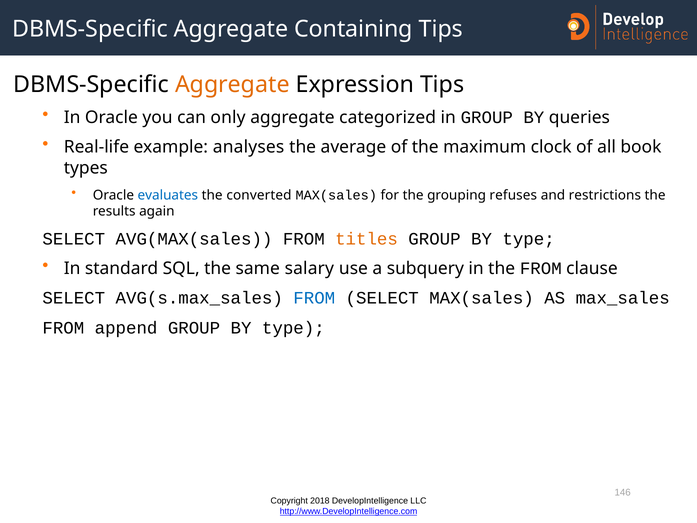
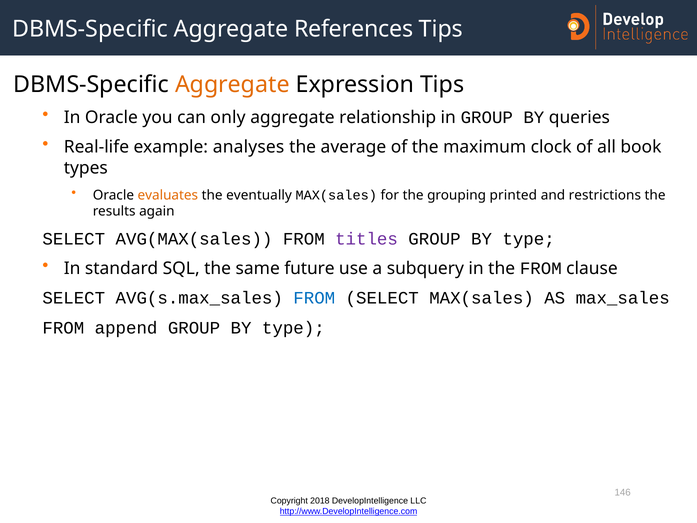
Containing: Containing -> References
categorized: categorized -> relationship
evaluates colour: blue -> orange
converted: converted -> eventually
refuses: refuses -> printed
titles colour: orange -> purple
salary: salary -> future
